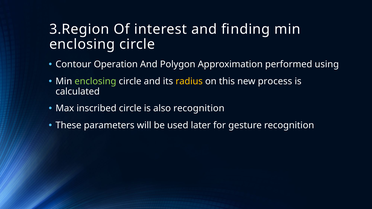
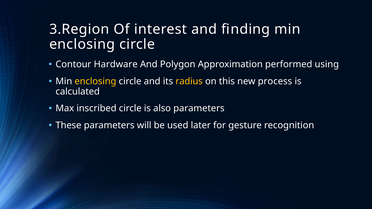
Operation: Operation -> Hardware
enclosing at (95, 82) colour: light green -> yellow
also recognition: recognition -> parameters
